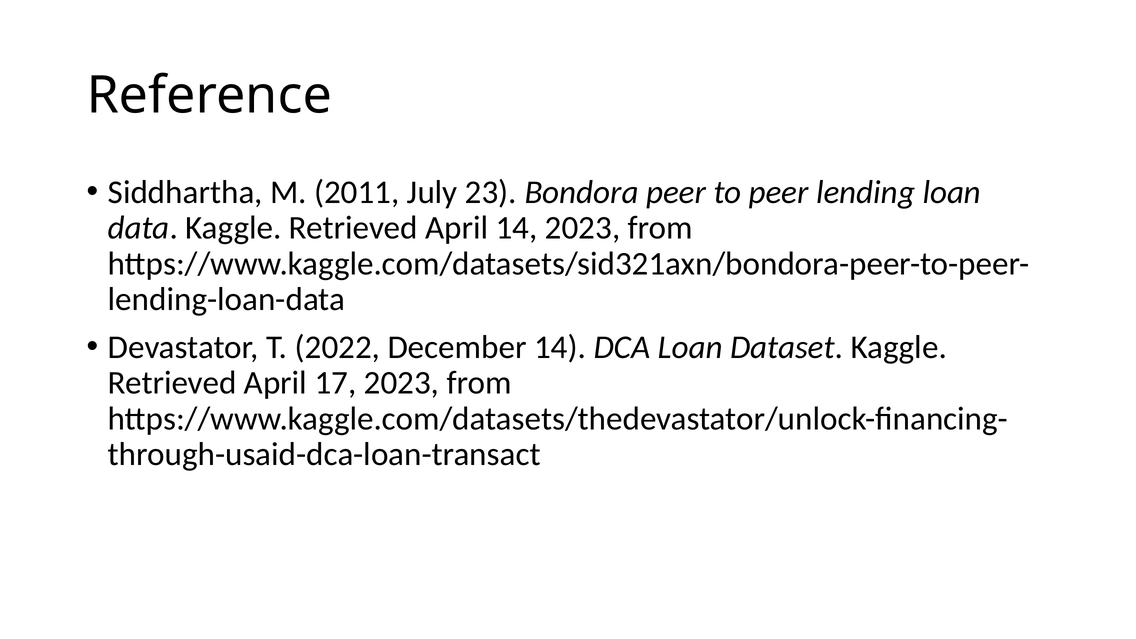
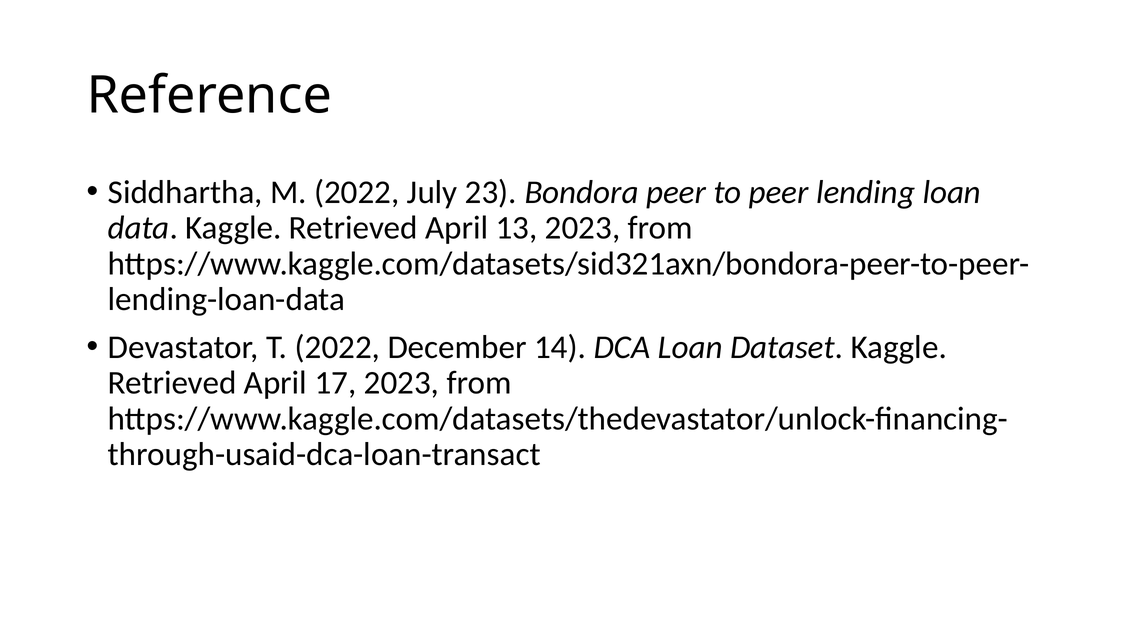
M 2011: 2011 -> 2022
April 14: 14 -> 13
